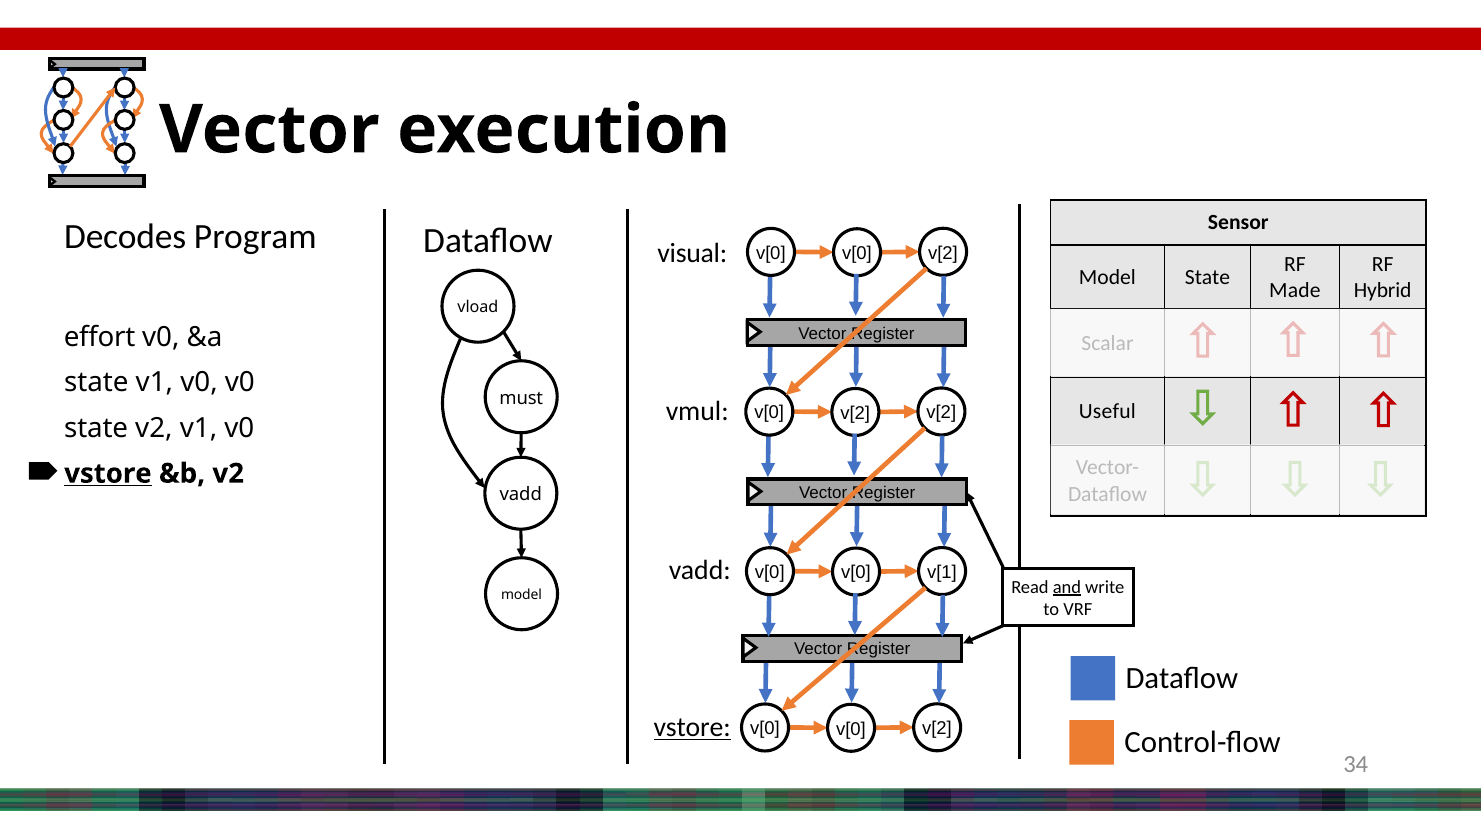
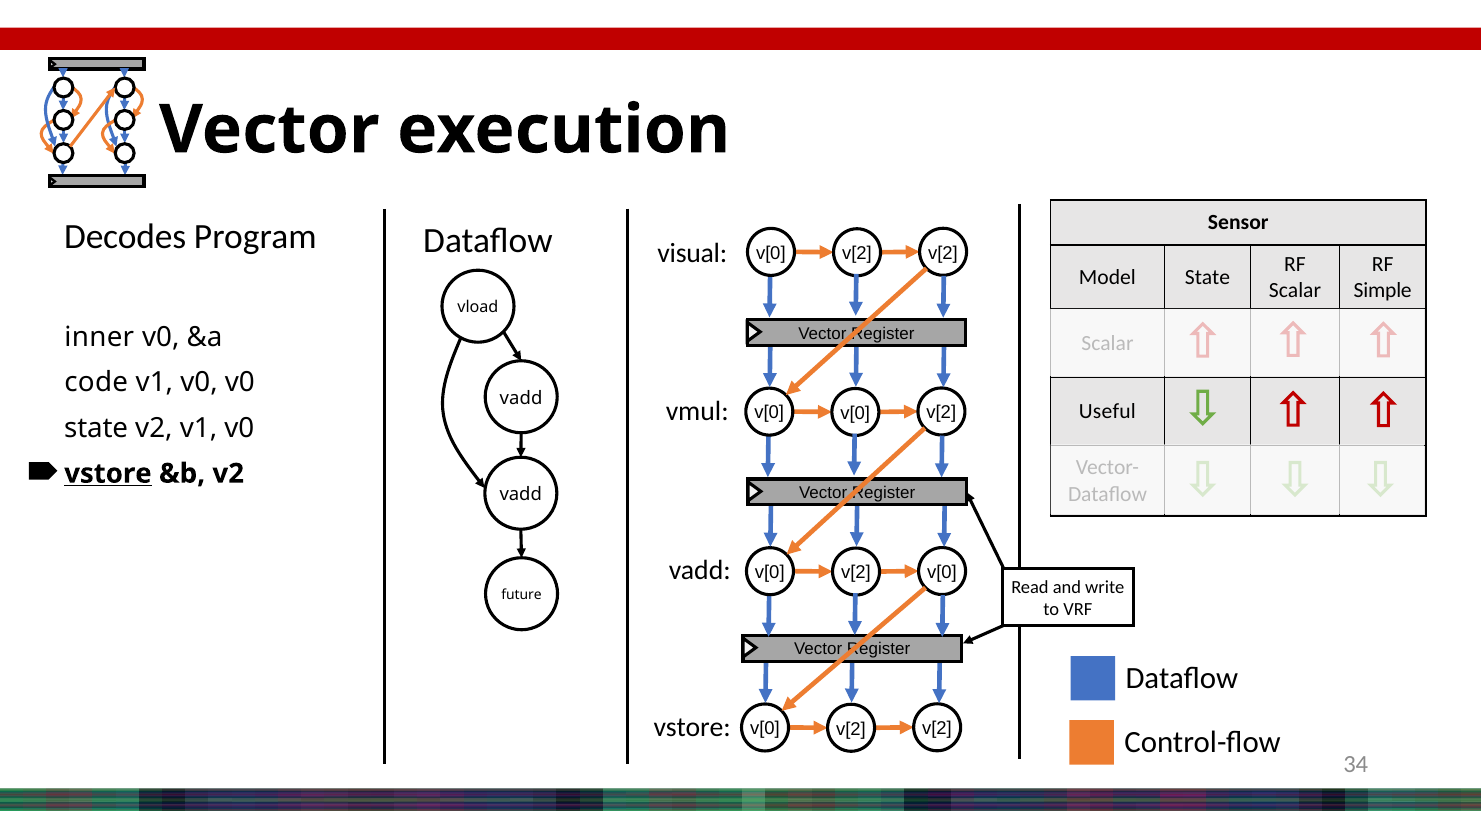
v[0 at (857, 254): v[0 -> v[2
Made at (1295, 290): Made -> Scalar
Hybrid: Hybrid -> Simple
effort: effort -> inner
state at (96, 383): state -> code
must at (521, 398): must -> vadd
v[2 at (855, 413): v[2 -> v[0
v[1 at (942, 572): v[1 -> v[0
v[0 at (856, 573): v[0 -> v[2
and underline: present -> none
model at (522, 595): model -> future
vstore at (692, 727) underline: present -> none
v[0 at (851, 729): v[0 -> v[2
